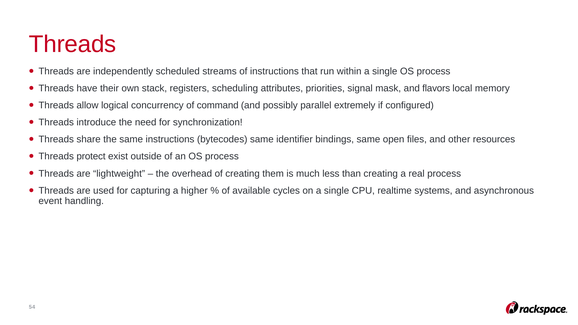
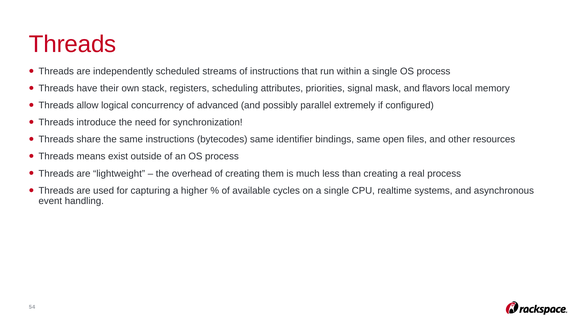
command: command -> advanced
protect: protect -> means
